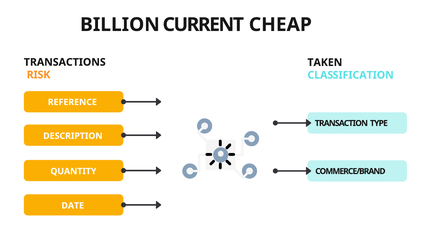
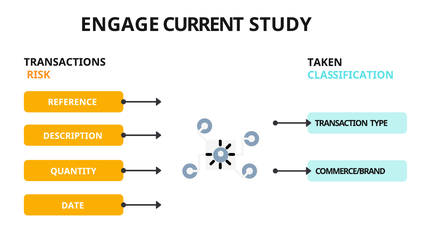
BILLION: BILLION -> ENGAGE
CHEAP: CHEAP -> STUDY
